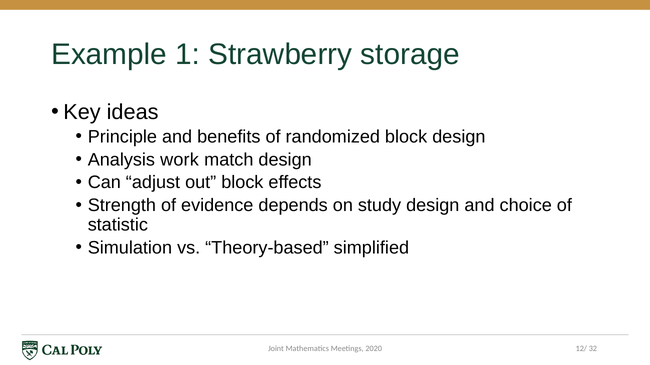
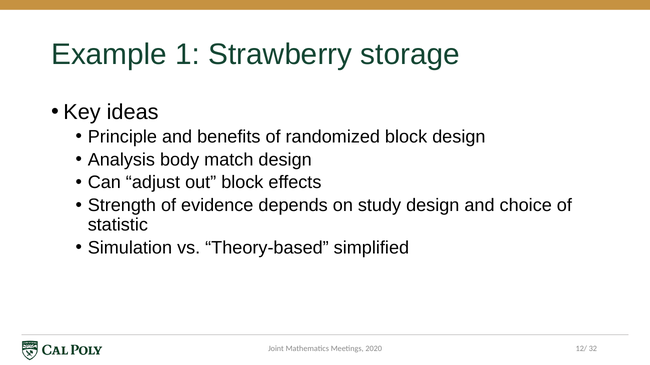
work: work -> body
